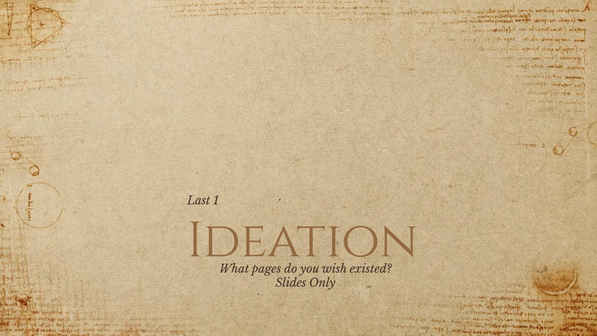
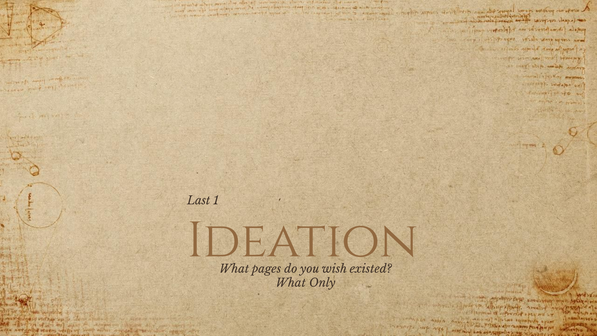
Slides at (291, 283): Slides -> What
